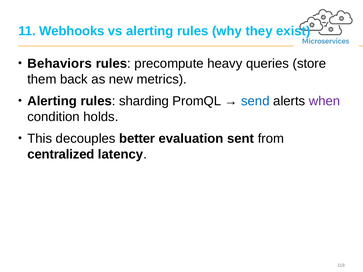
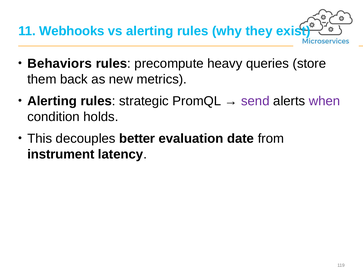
sharding: sharding -> strategic
send colour: blue -> purple
sent: sent -> date
centralized: centralized -> instrument
